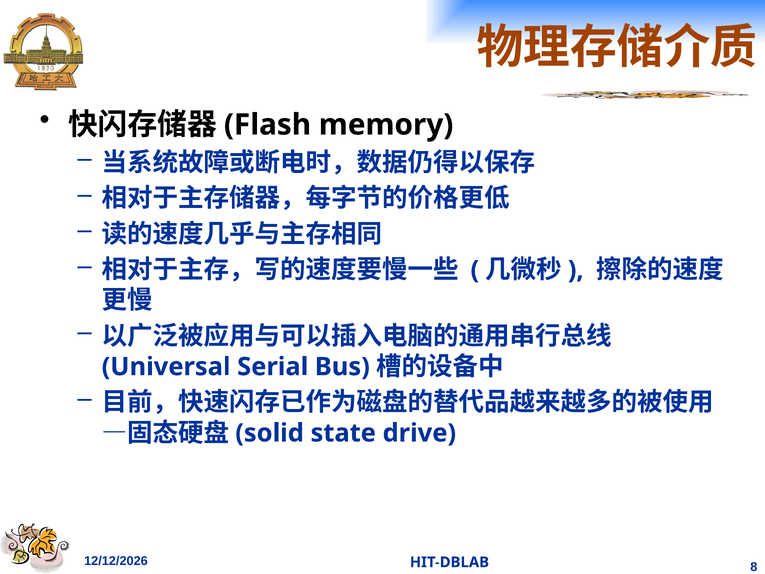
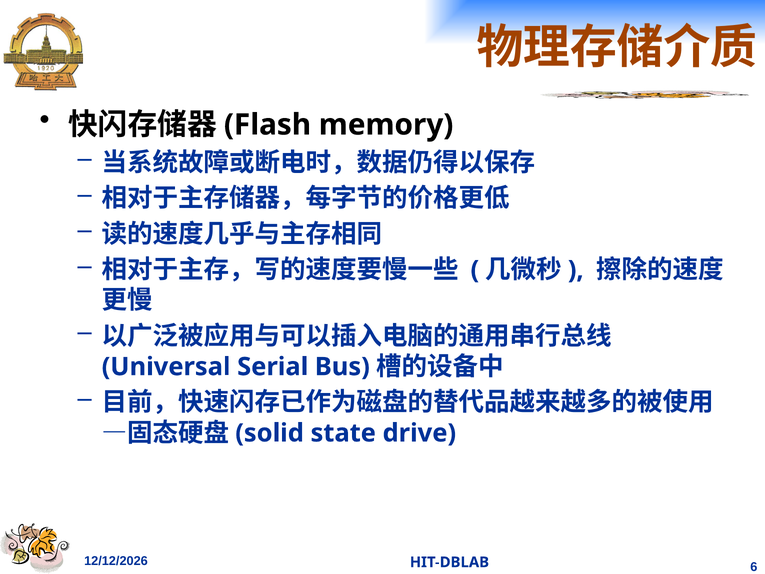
8: 8 -> 6
